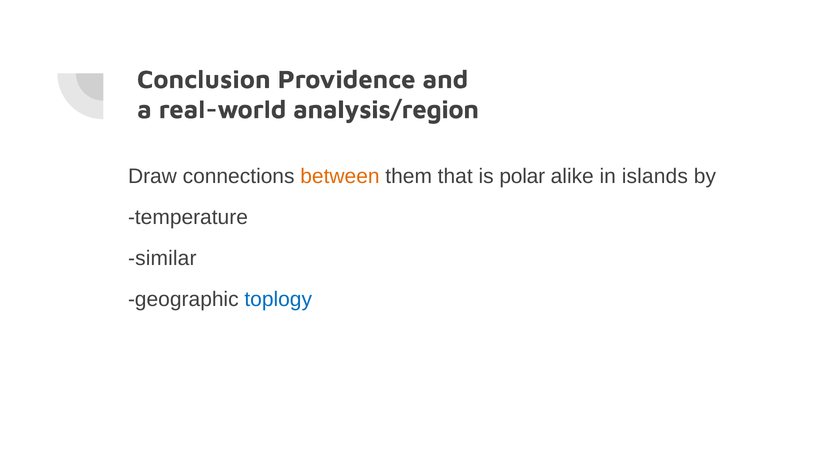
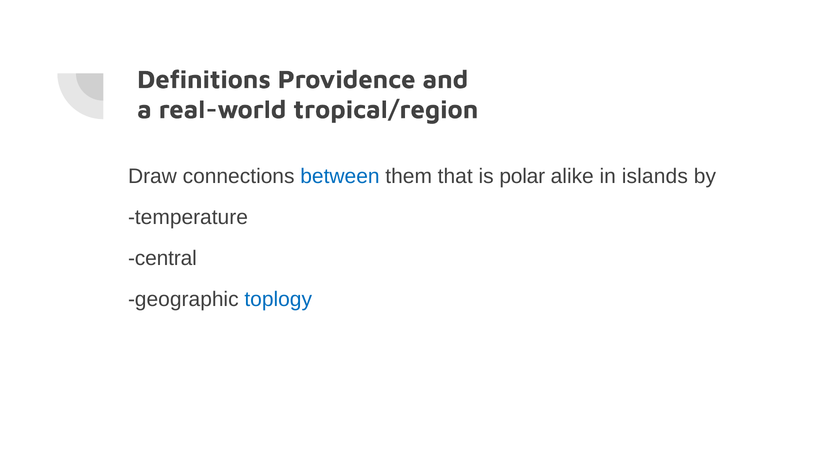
Conclusion: Conclusion -> Definitions
analysis/region: analysis/region -> tropical/region
between colour: orange -> blue
similar: similar -> central
